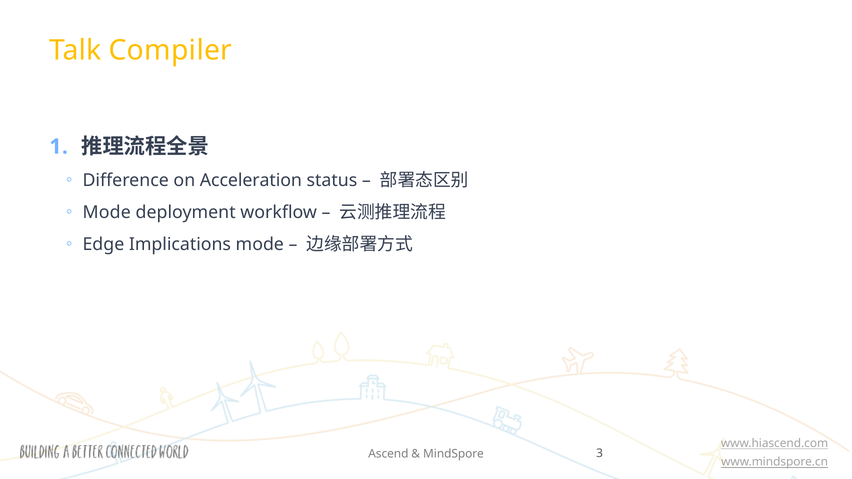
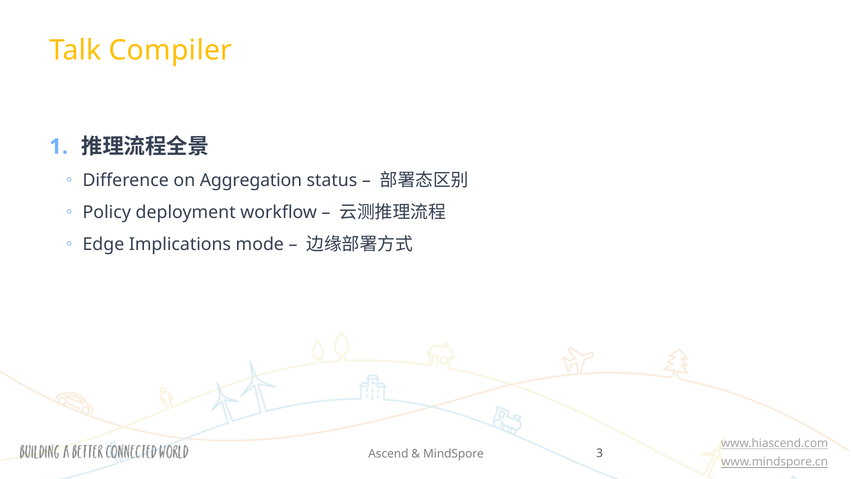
Acceleration: Acceleration -> Aggregation
Mode at (107, 212): Mode -> Policy
